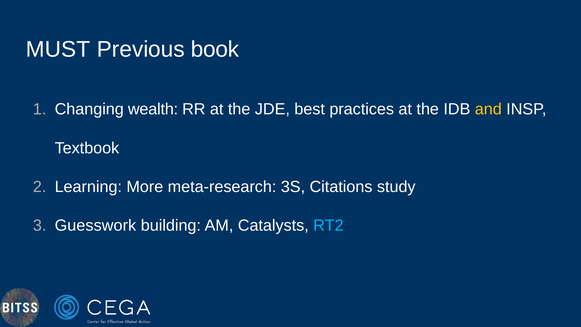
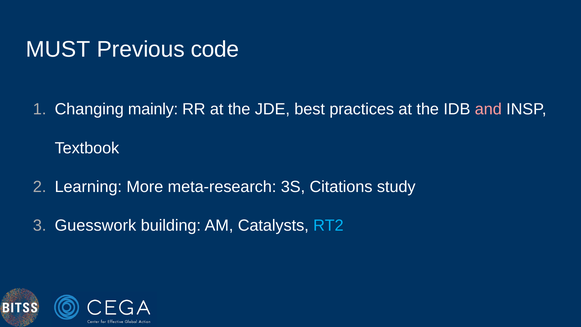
book: book -> code
wealth: wealth -> mainly
and colour: yellow -> pink
